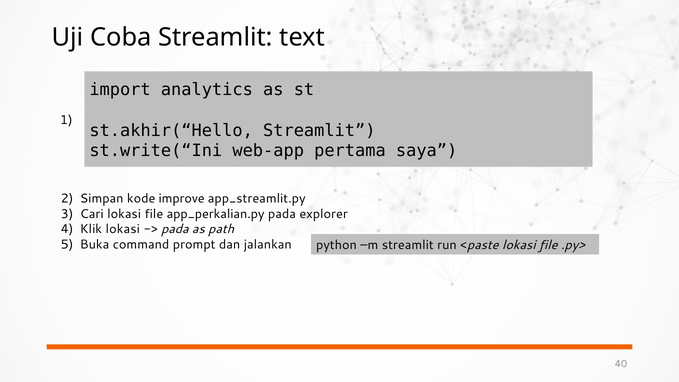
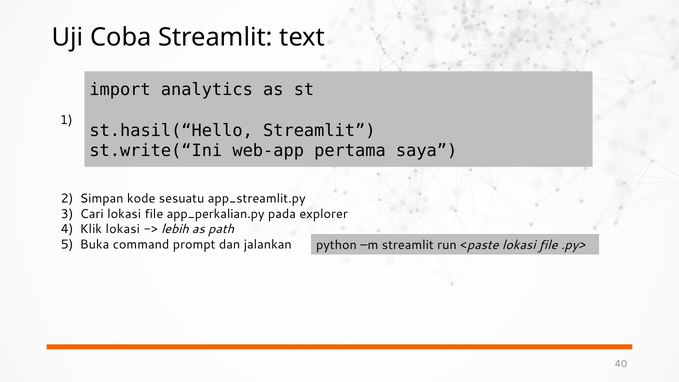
st.akhir(“Hello: st.akhir(“Hello -> st.hasil(“Hello
improve: improve -> sesuatu
pada at (175, 229): pada -> lebih
